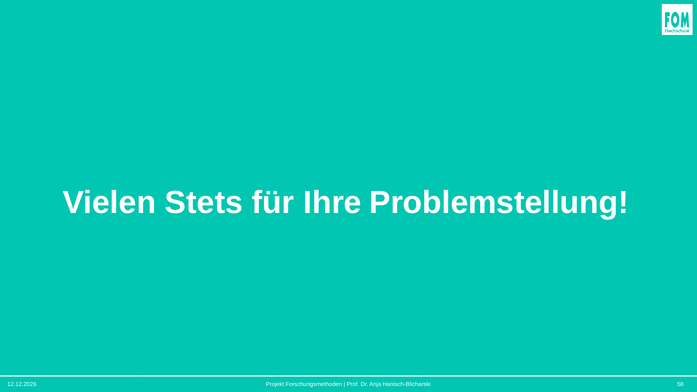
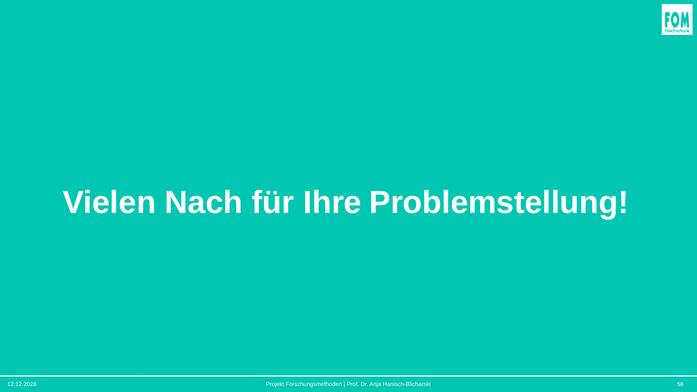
Stets: Stets -> Nach
